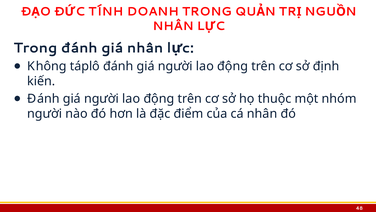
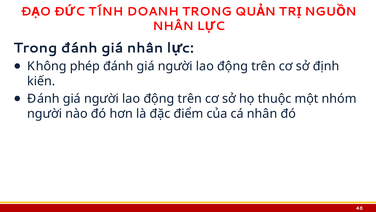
táplô: táplô -> phép
